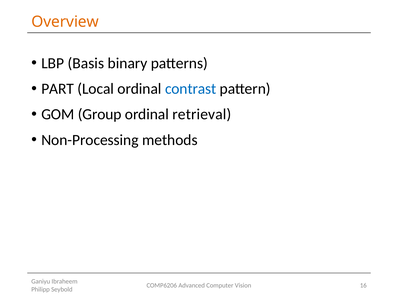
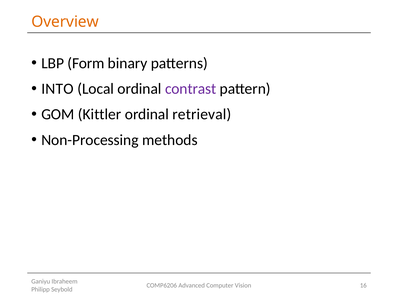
Basis: Basis -> Form
PART: PART -> INTO
contrast colour: blue -> purple
Group: Group -> Kittler
